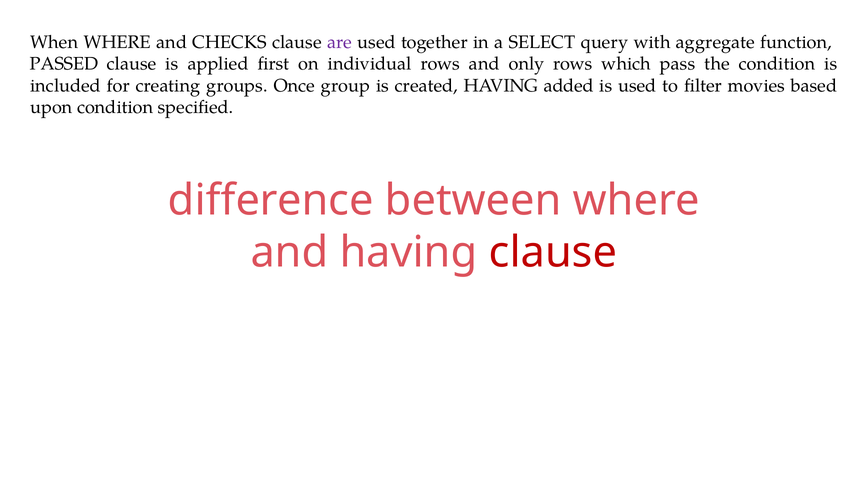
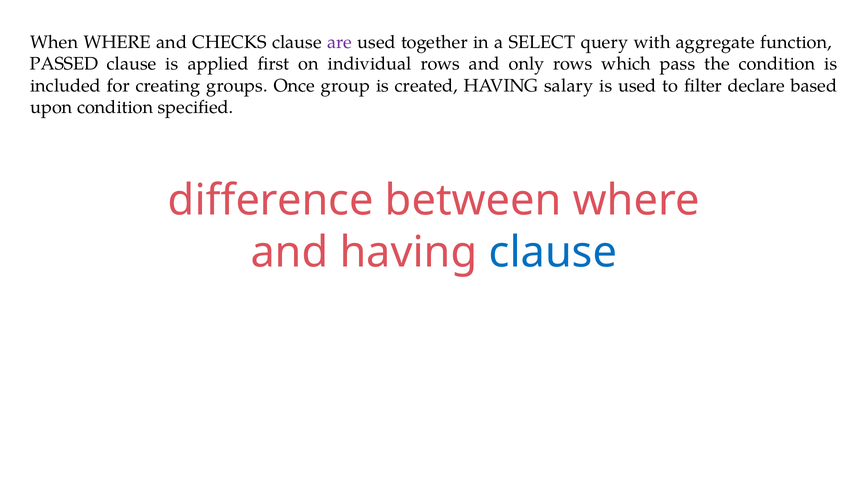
added: added -> salary
movies: movies -> declare
clause at (553, 253) colour: red -> blue
